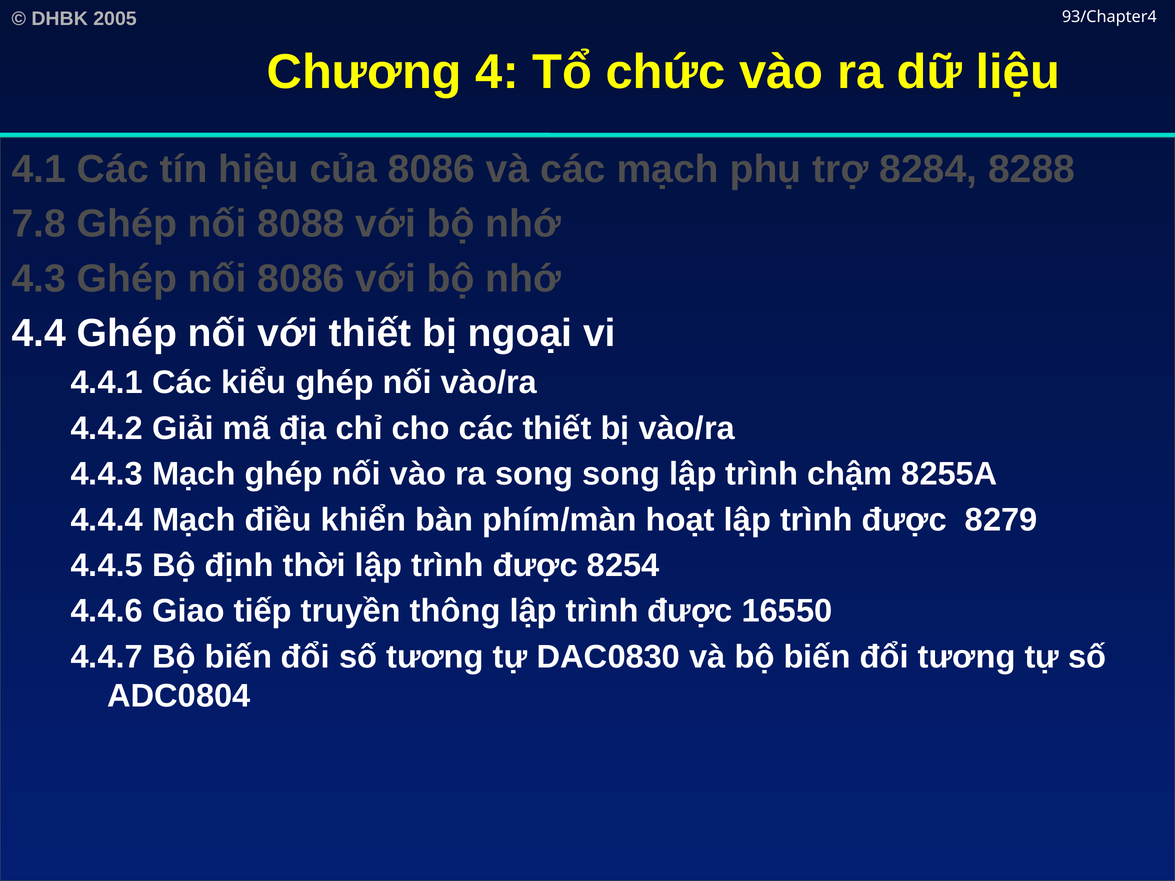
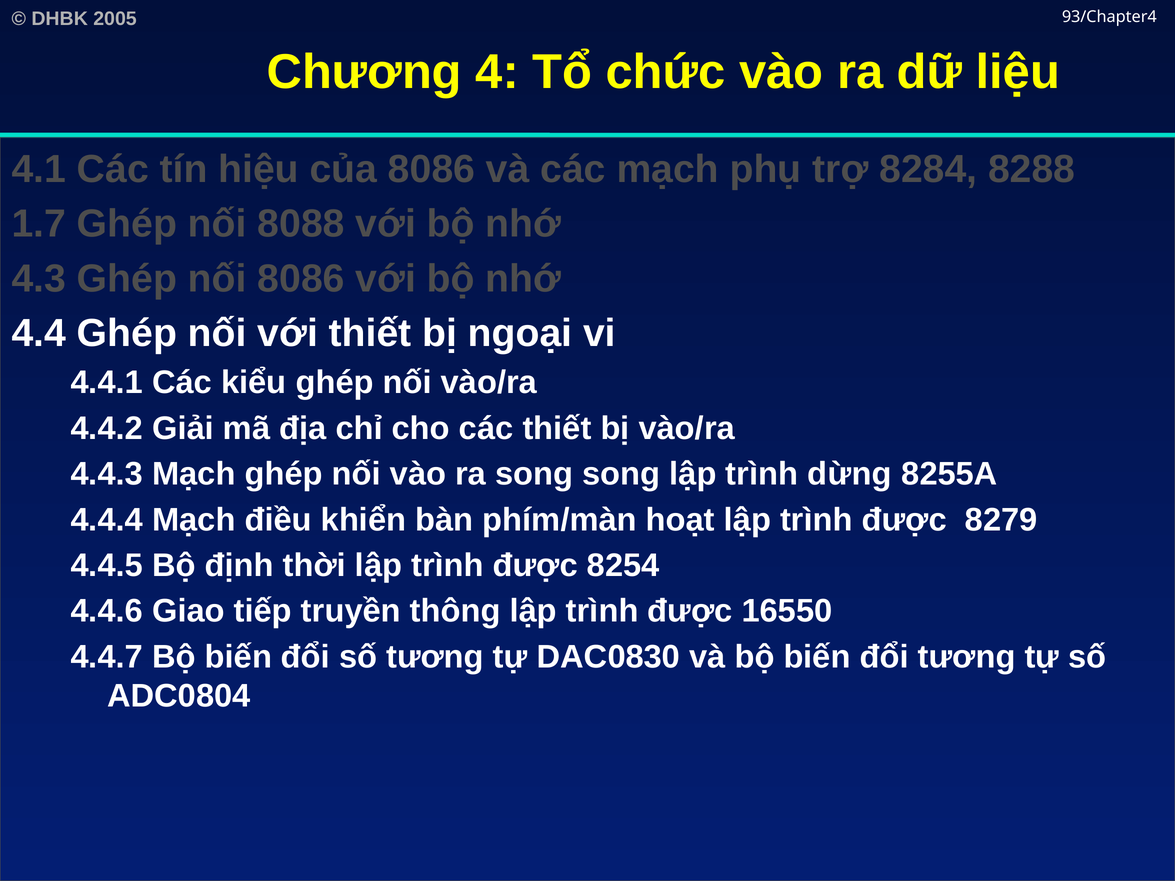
7.8: 7.8 -> 1.7
chậm: chậm -> dừng
